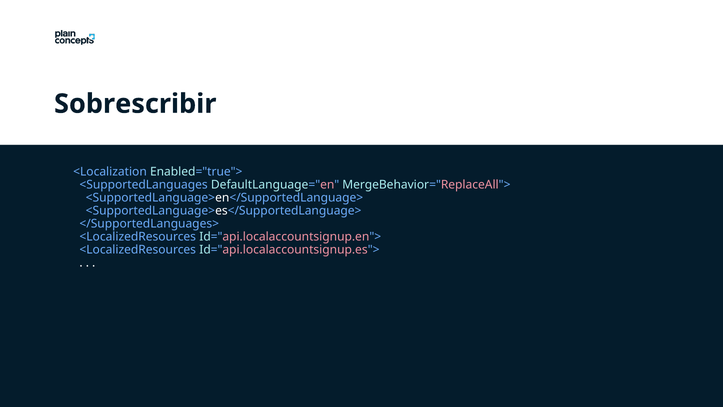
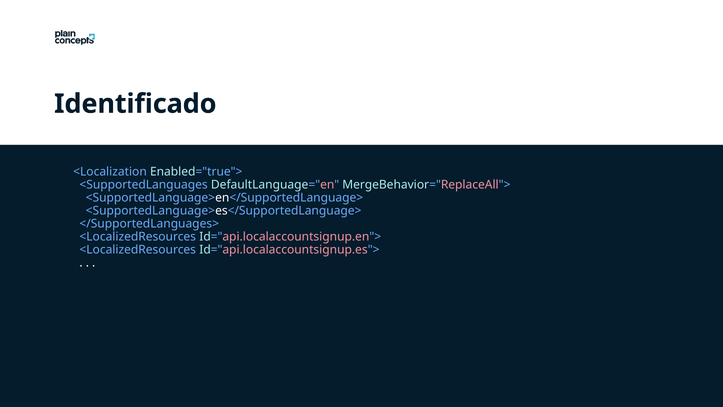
Sobrescribir: Sobrescribir -> Identificado
